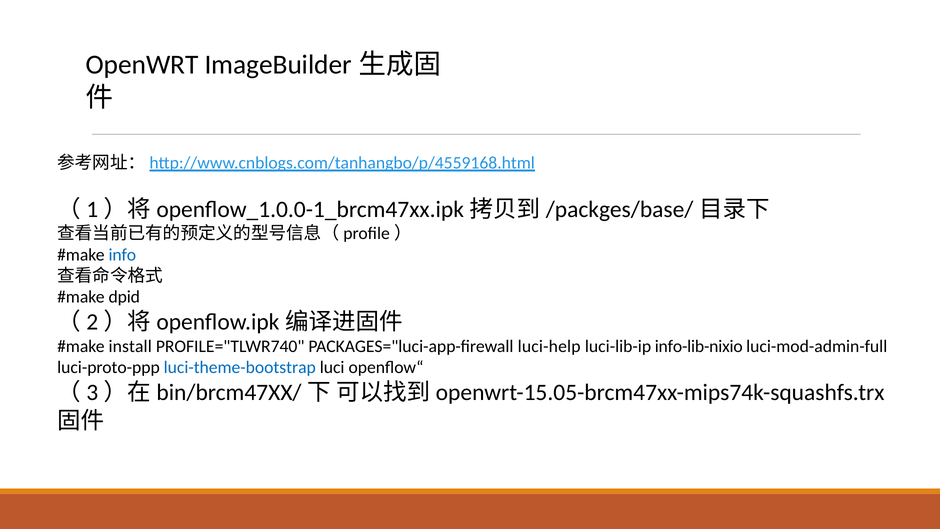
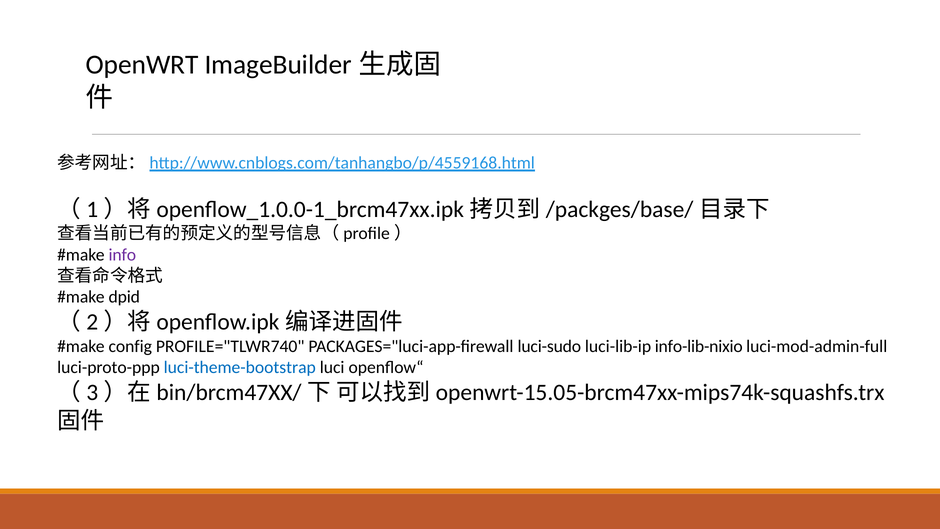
info colour: blue -> purple
install: install -> config
luci-help: luci-help -> luci-sudo
